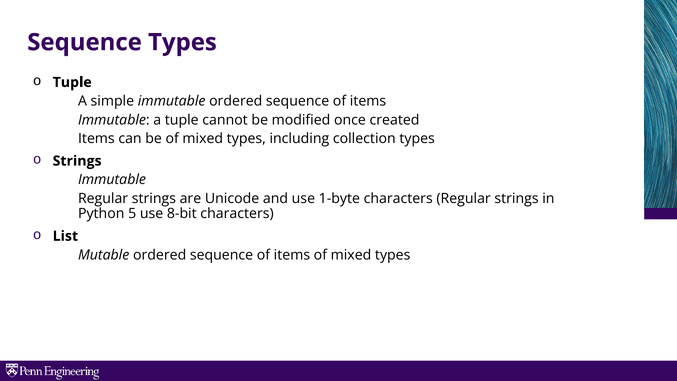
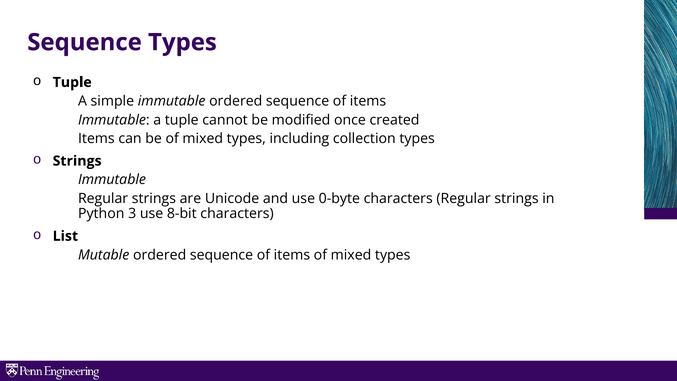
1-byte: 1-byte -> 0-byte
5: 5 -> 3
